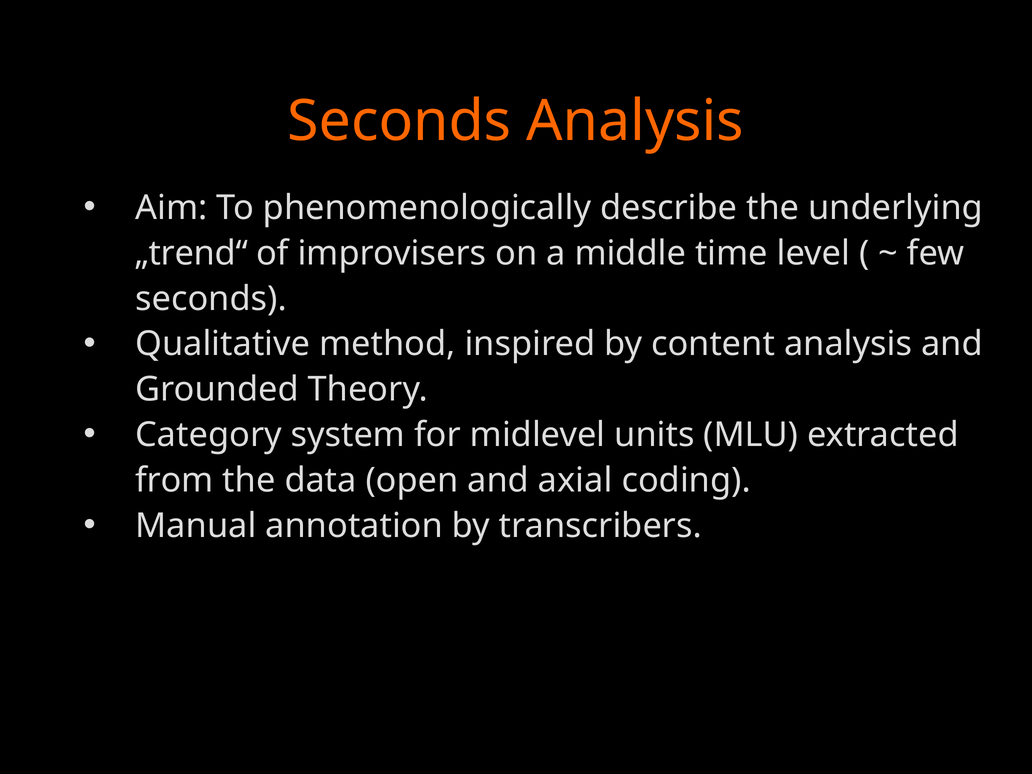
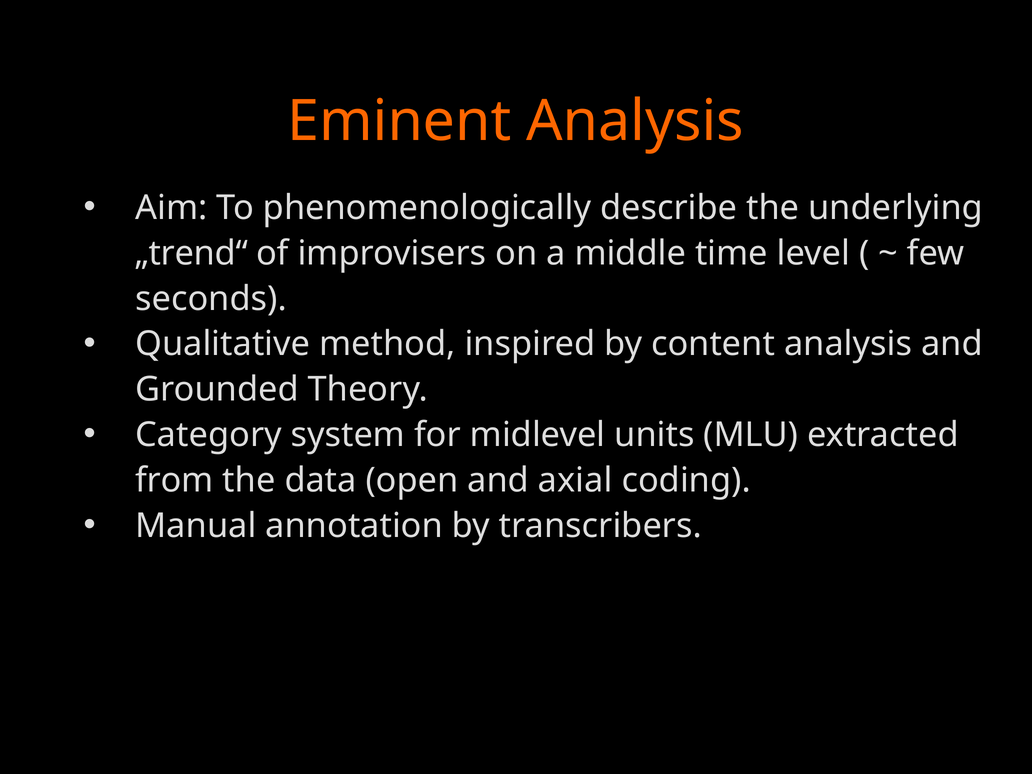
Seconds at (399, 121): Seconds -> Eminent
